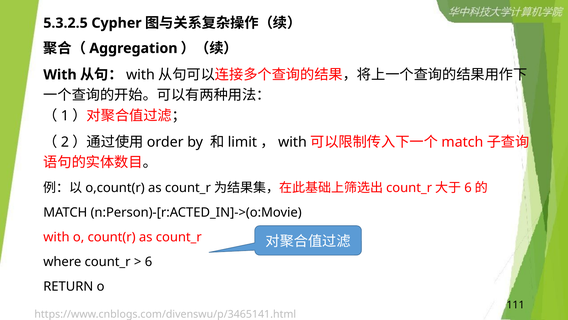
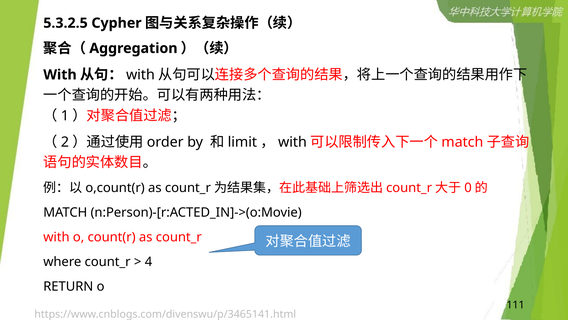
6 at (468, 188): 6 -> 0
6 at (148, 262): 6 -> 4
